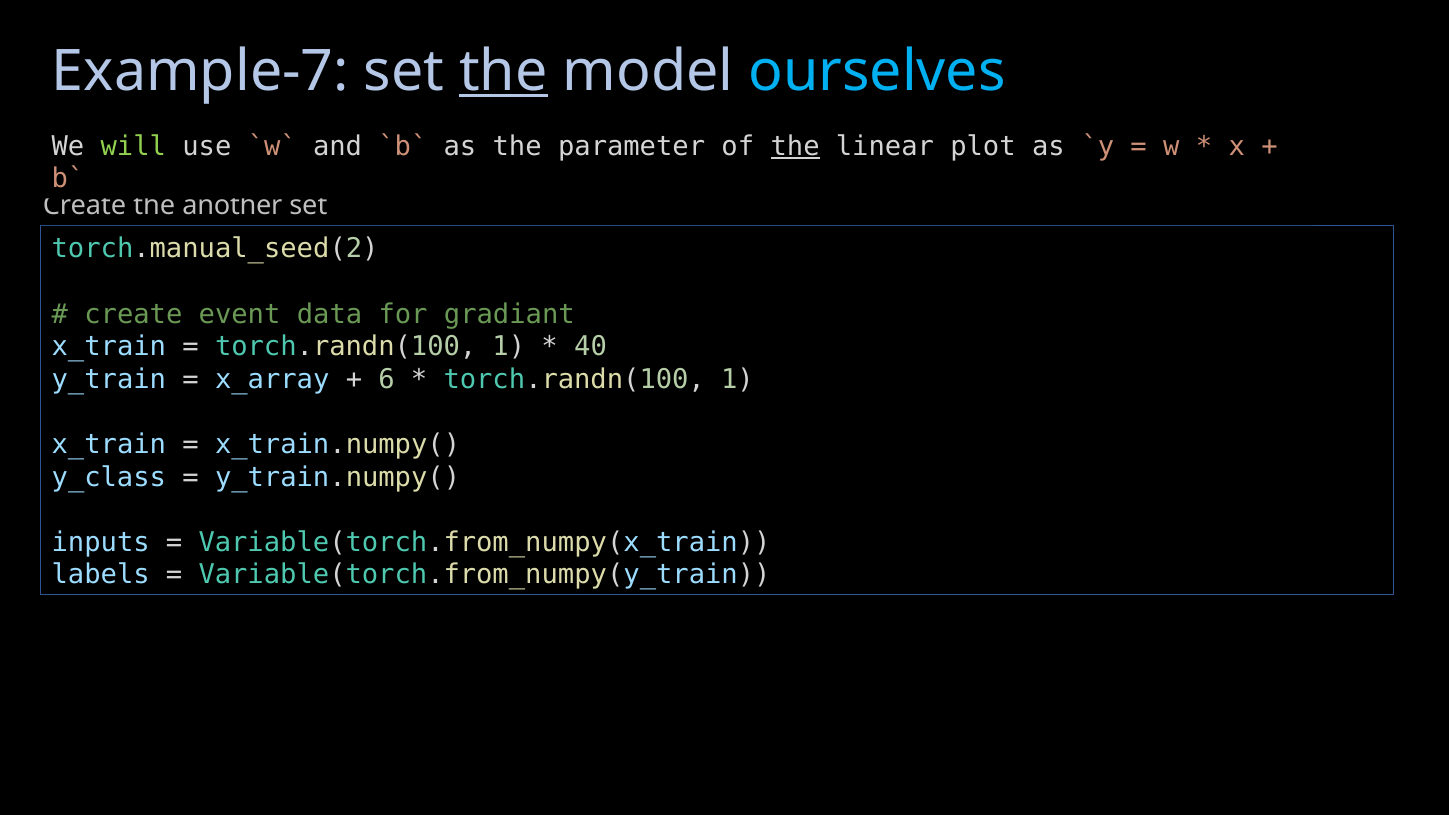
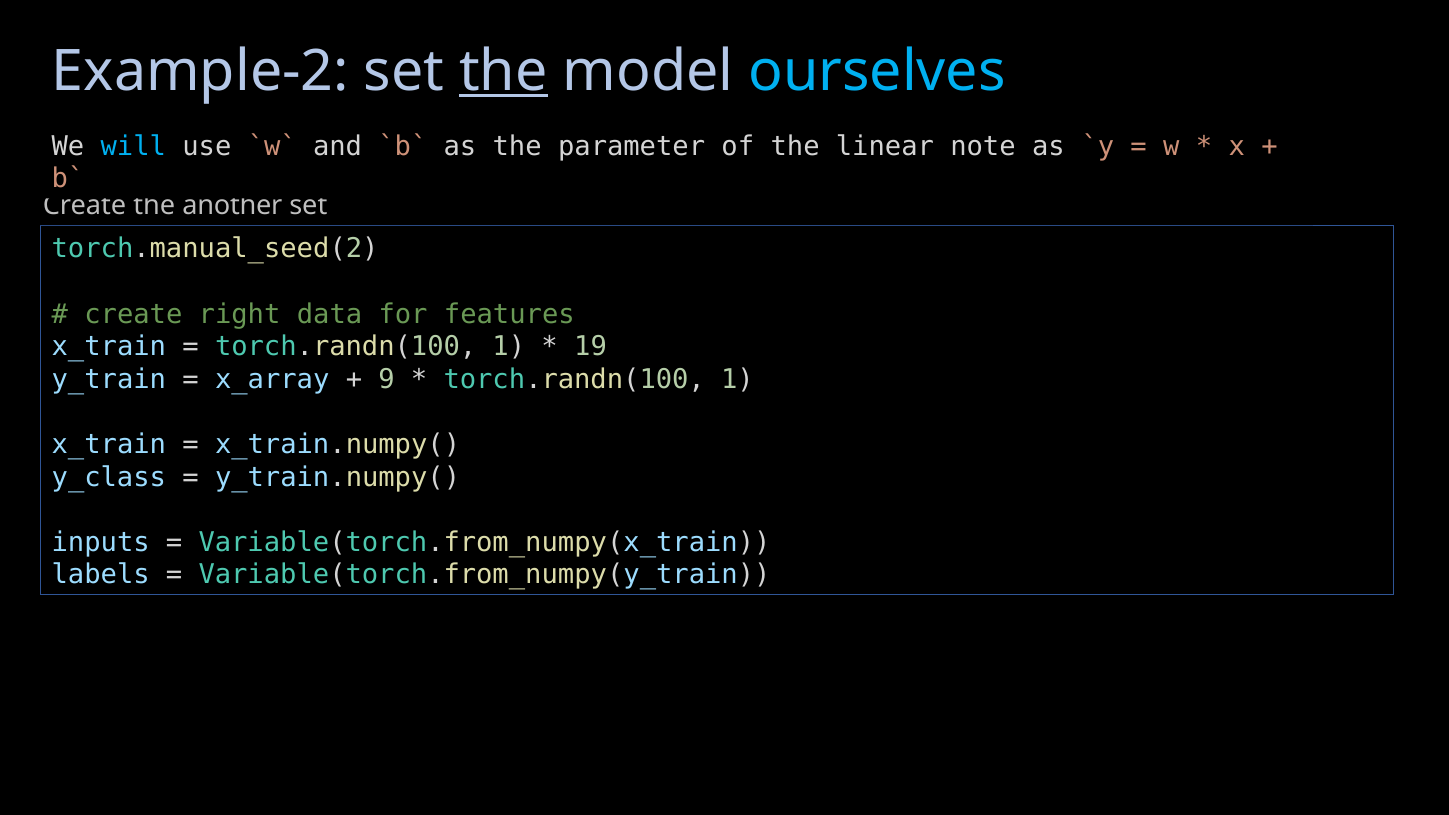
Example-7: Example-7 -> Example-2
will colour: light green -> light blue
the at (795, 146) underline: present -> none
plot: plot -> note
event: event -> right
gradiant: gradiant -> features
40: 40 -> 19
6: 6 -> 9
